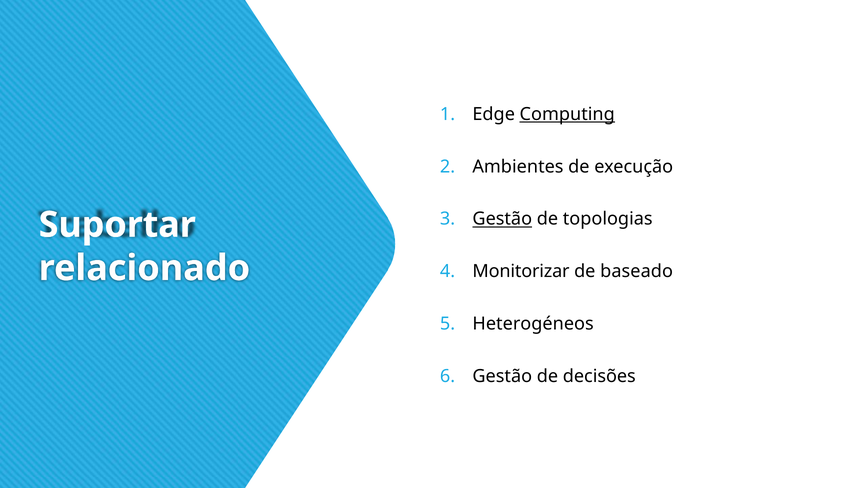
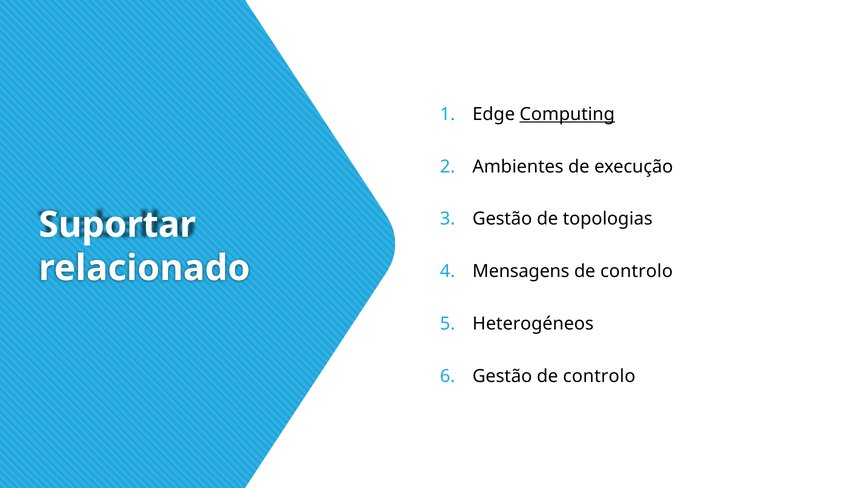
Gestão at (502, 219) underline: present -> none
Monitorizar: Monitorizar -> Mensagens
baseado at (637, 271): baseado -> controlo
Gestão de decisões: decisões -> controlo
